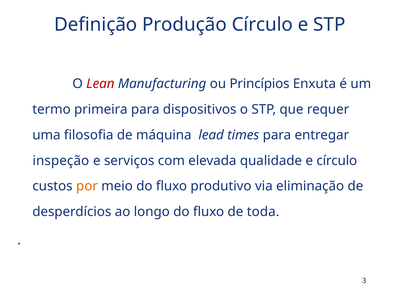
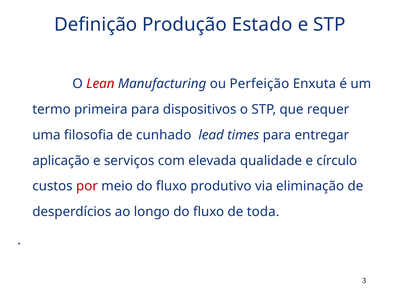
Produção Círculo: Círculo -> Estado
Princípios: Princípios -> Perfeição
máquina: máquina -> cunhado
inspeção: inspeção -> aplicação
por colour: orange -> red
